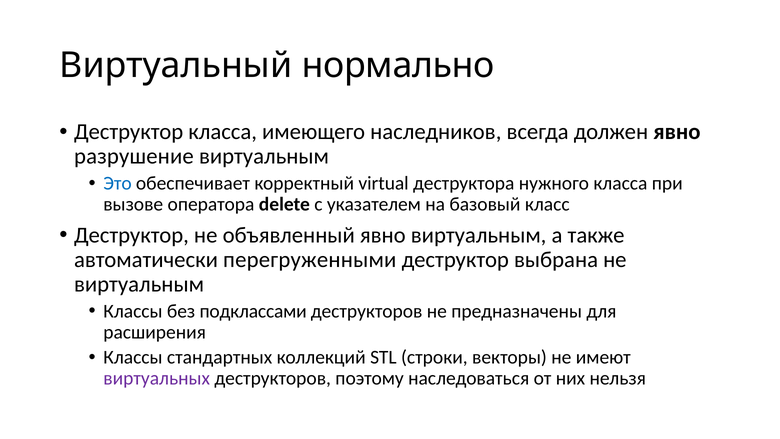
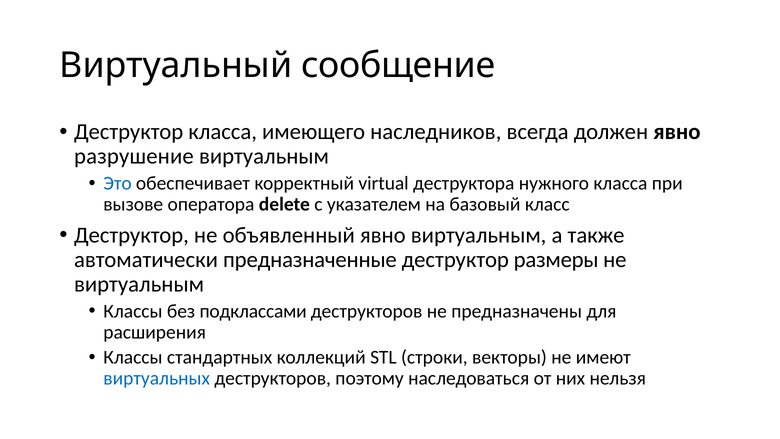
нормально: нормально -> сообщение
перегруженными: перегруженными -> предназначенные
выбрана: выбрана -> размеры
виртуальных colour: purple -> blue
